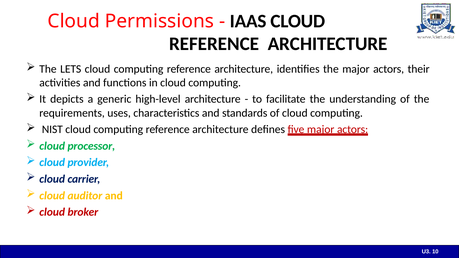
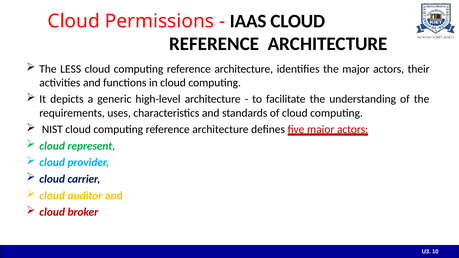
LETS: LETS -> LESS
processor: processor -> represent
